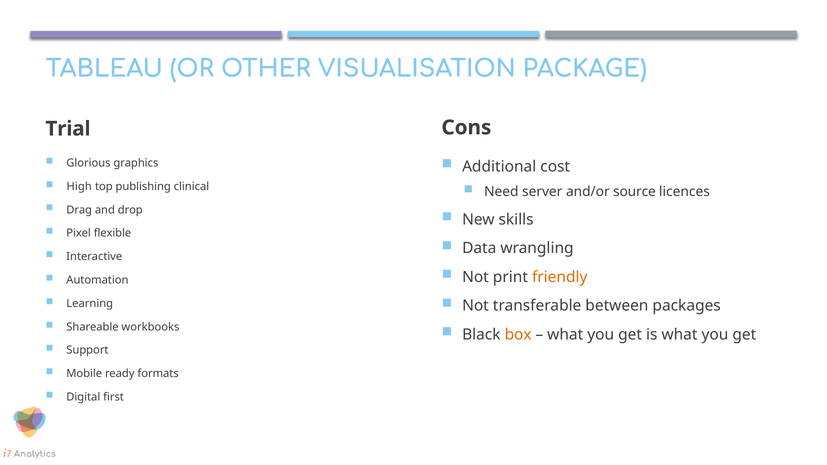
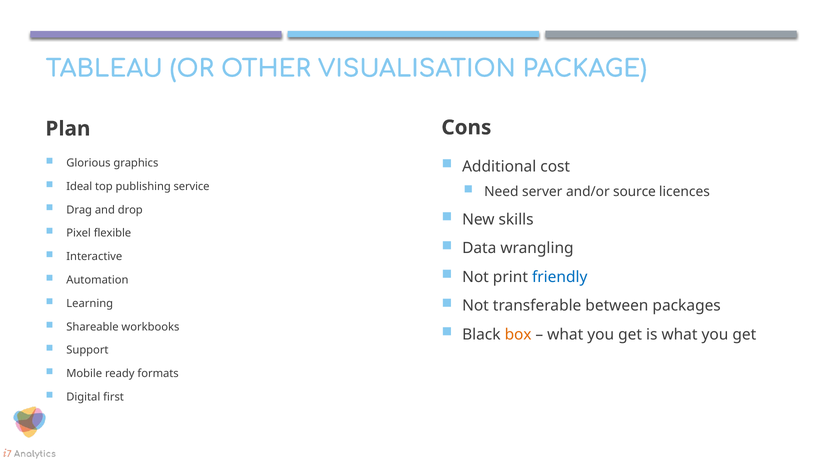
Trial: Trial -> Plan
High: High -> Ideal
clinical: clinical -> service
friendly colour: orange -> blue
